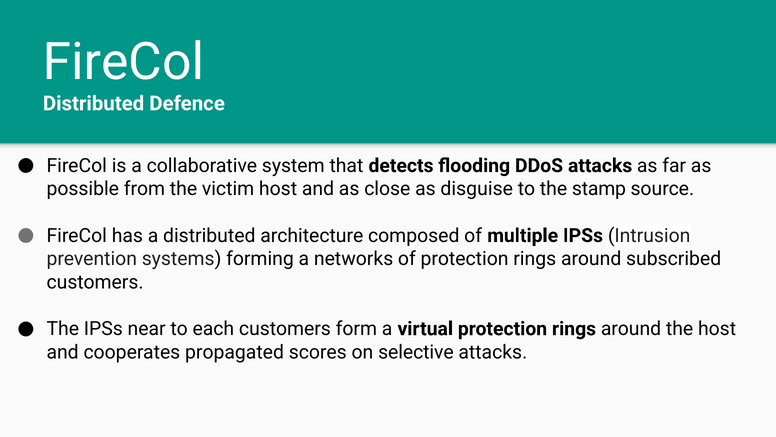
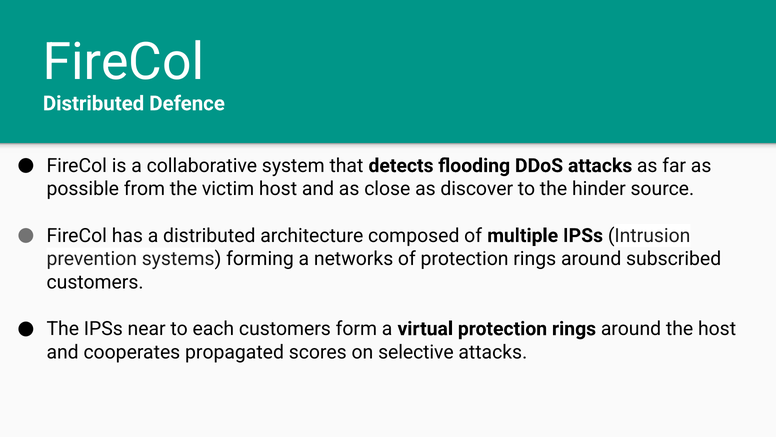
disguise: disguise -> discover
stamp: stamp -> hinder
